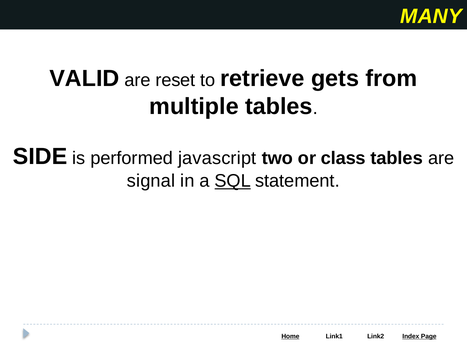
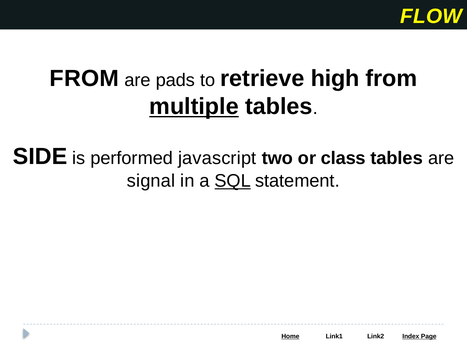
MANY: MANY -> FLOW
VALID at (84, 79): VALID -> FROM
reset: reset -> pads
gets: gets -> high
multiple underline: none -> present
